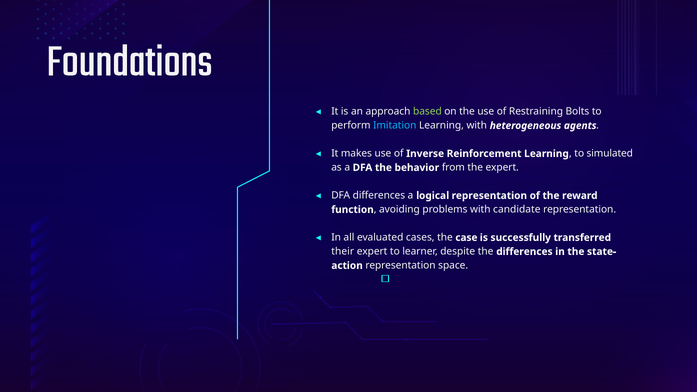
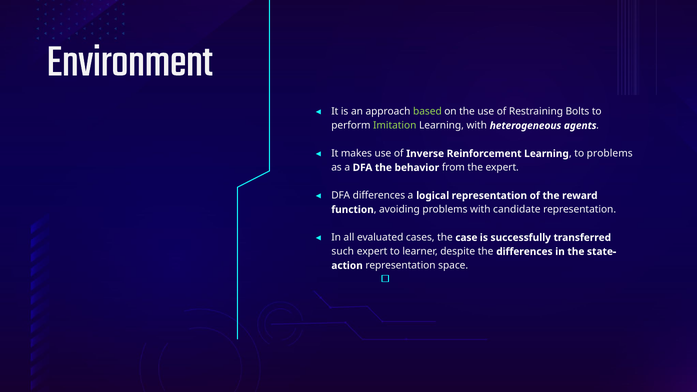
Foundations: Foundations -> Environment
Imitation colour: light blue -> light green
to simulated: simulated -> problems
their: their -> such
